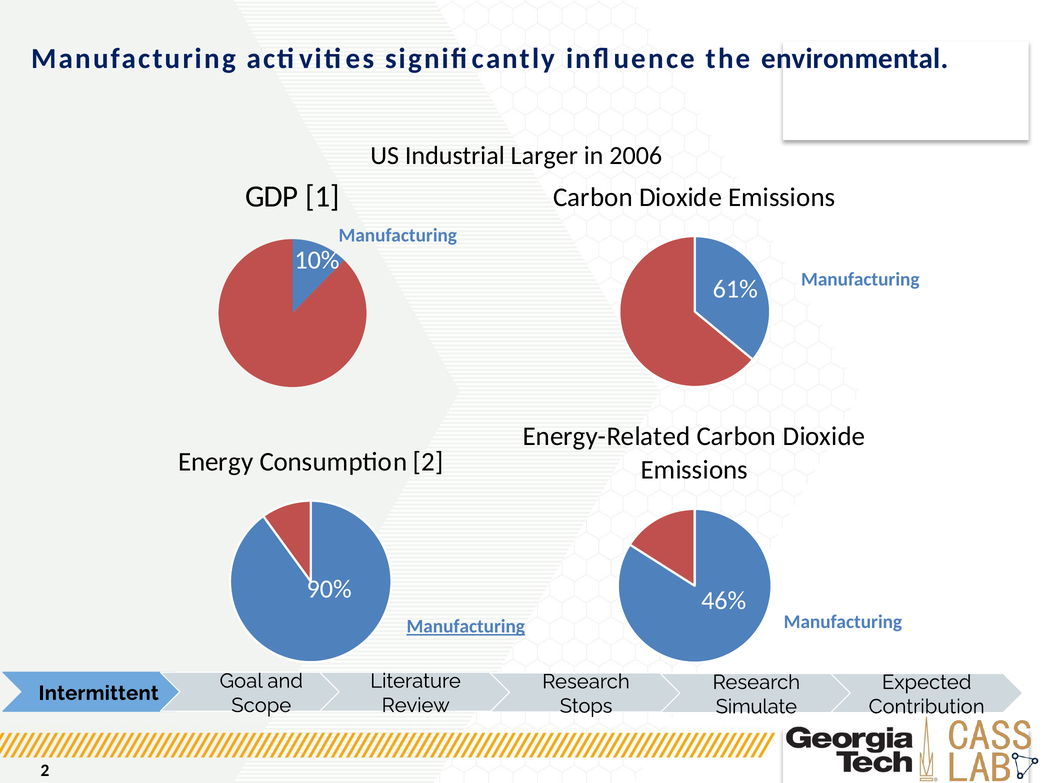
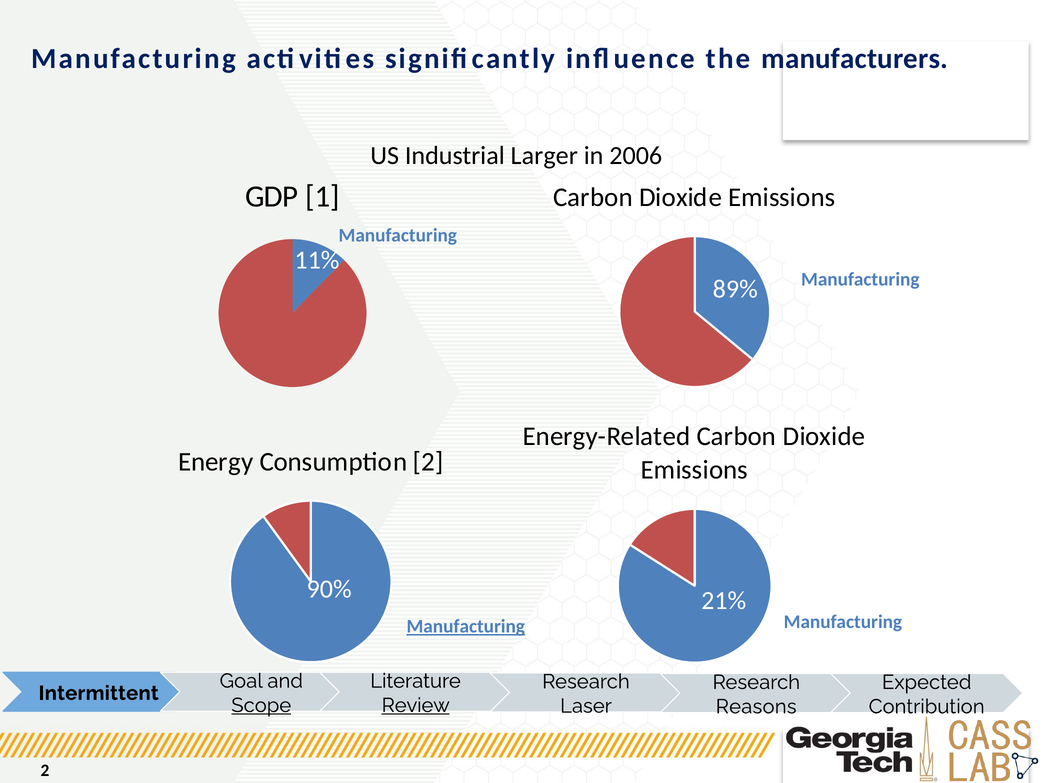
environmental: environmental -> manufacturers
10%: 10% -> 11%
61%: 61% -> 89%
46%: 46% -> 21%
Scope underline: none -> present
Review underline: none -> present
Stops: Stops -> Laser
Simulate: Simulate -> Reasons
